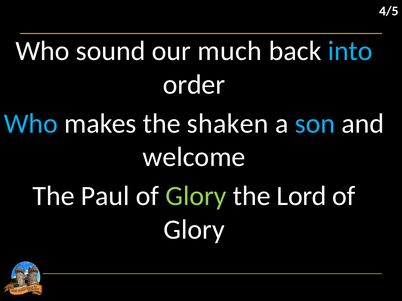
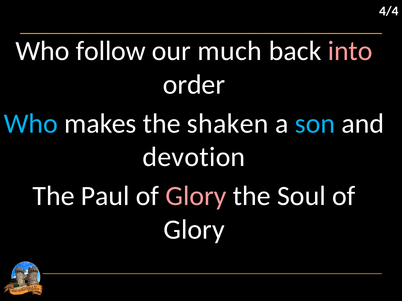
4/5: 4/5 -> 4/4
sound: sound -> follow
into colour: light blue -> pink
welcome: welcome -> devotion
Glory at (196, 196) colour: light green -> pink
Lord: Lord -> Soul
